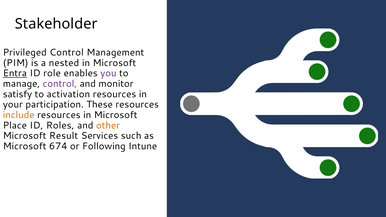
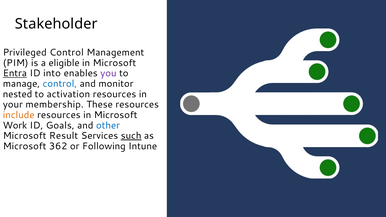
nested: nested -> eligible
role: role -> into
control at (60, 84) colour: purple -> blue
satisfy: satisfy -> nested
participation: participation -> membership
Place: Place -> Work
Roles: Roles -> Goals
other colour: orange -> blue
such underline: none -> present
674: 674 -> 362
